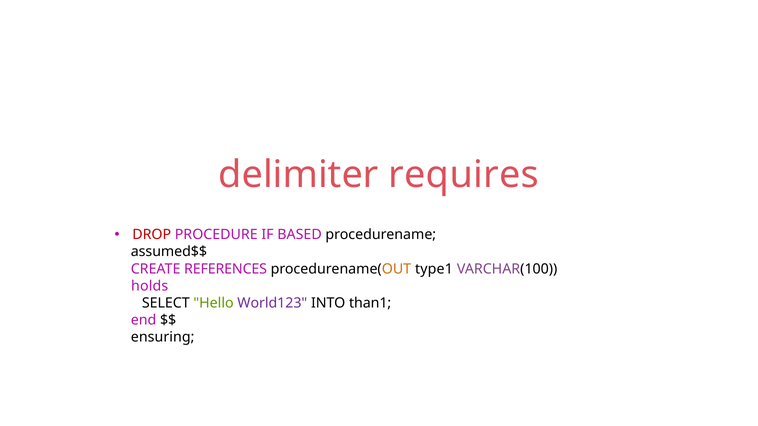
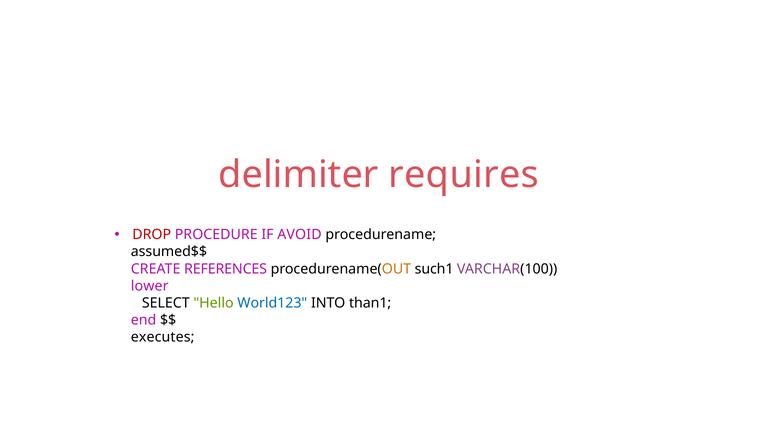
BASED: BASED -> AVOID
type1: type1 -> such1
holds: holds -> lower
World123 colour: purple -> blue
ensuring: ensuring -> executes
